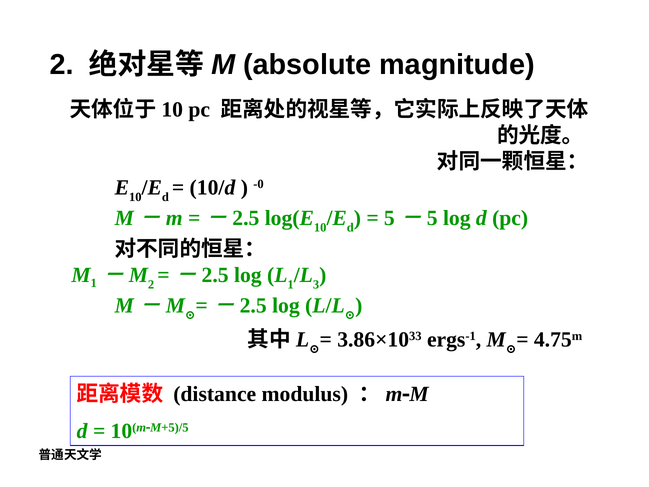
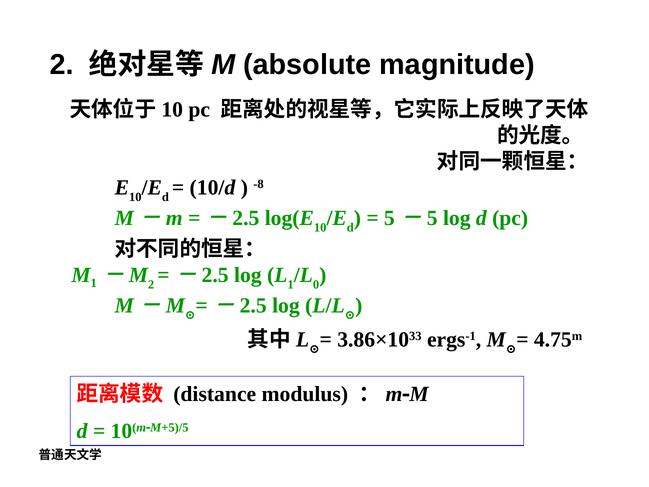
-0: -0 -> -8
3: 3 -> 0
